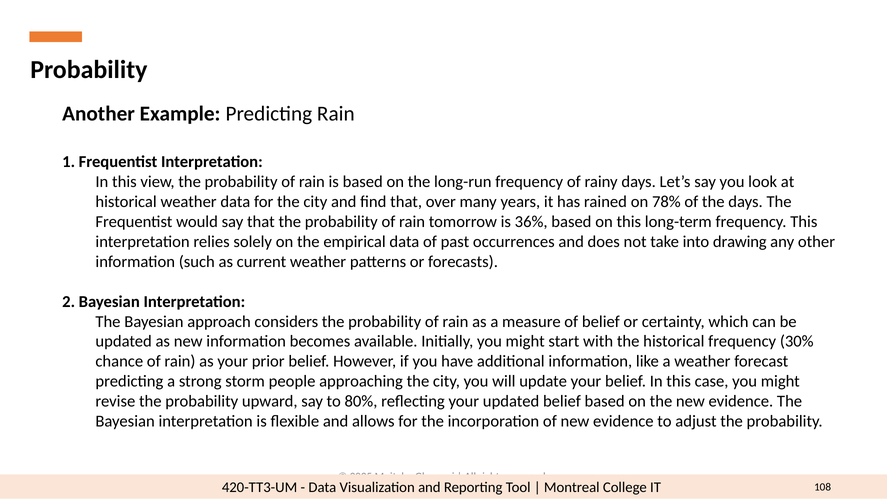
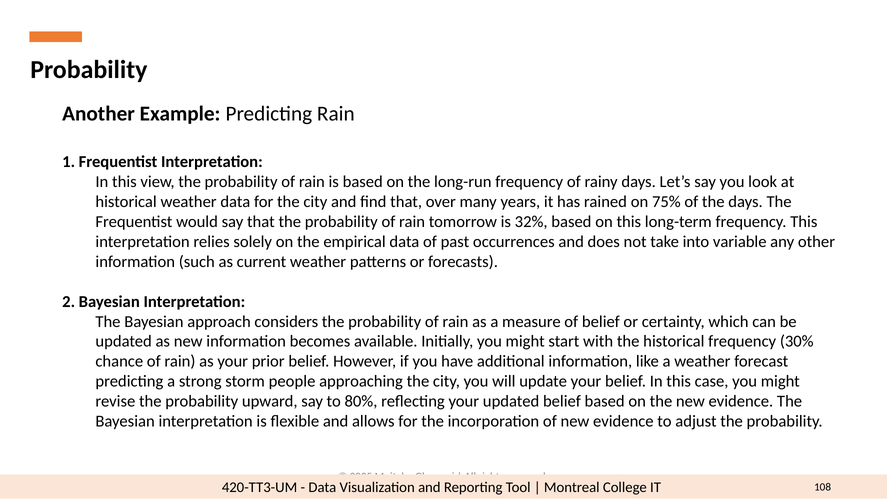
78%: 78% -> 75%
36%: 36% -> 32%
drawing: drawing -> variable
